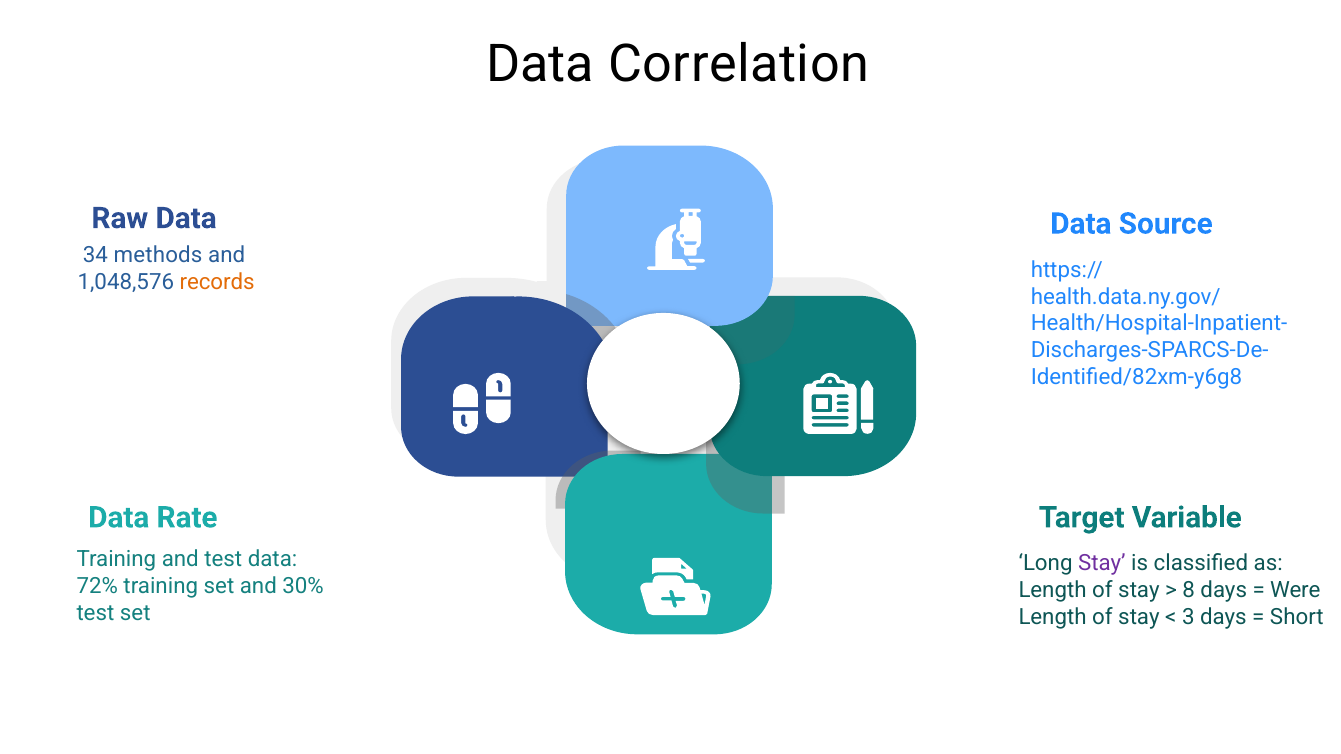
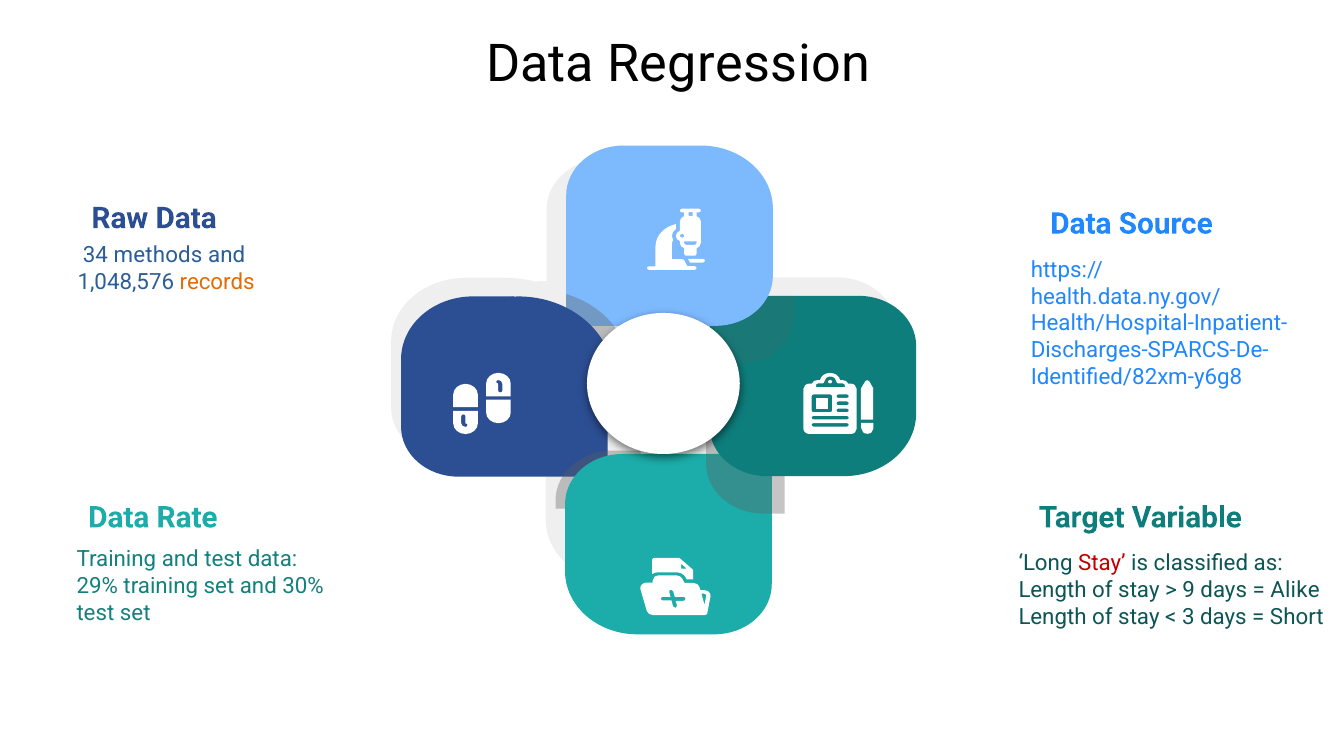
Correlation: Correlation -> Regression
Stay at (1102, 564) colour: purple -> red
72%: 72% -> 29%
8: 8 -> 9
Were: Were -> Alike
